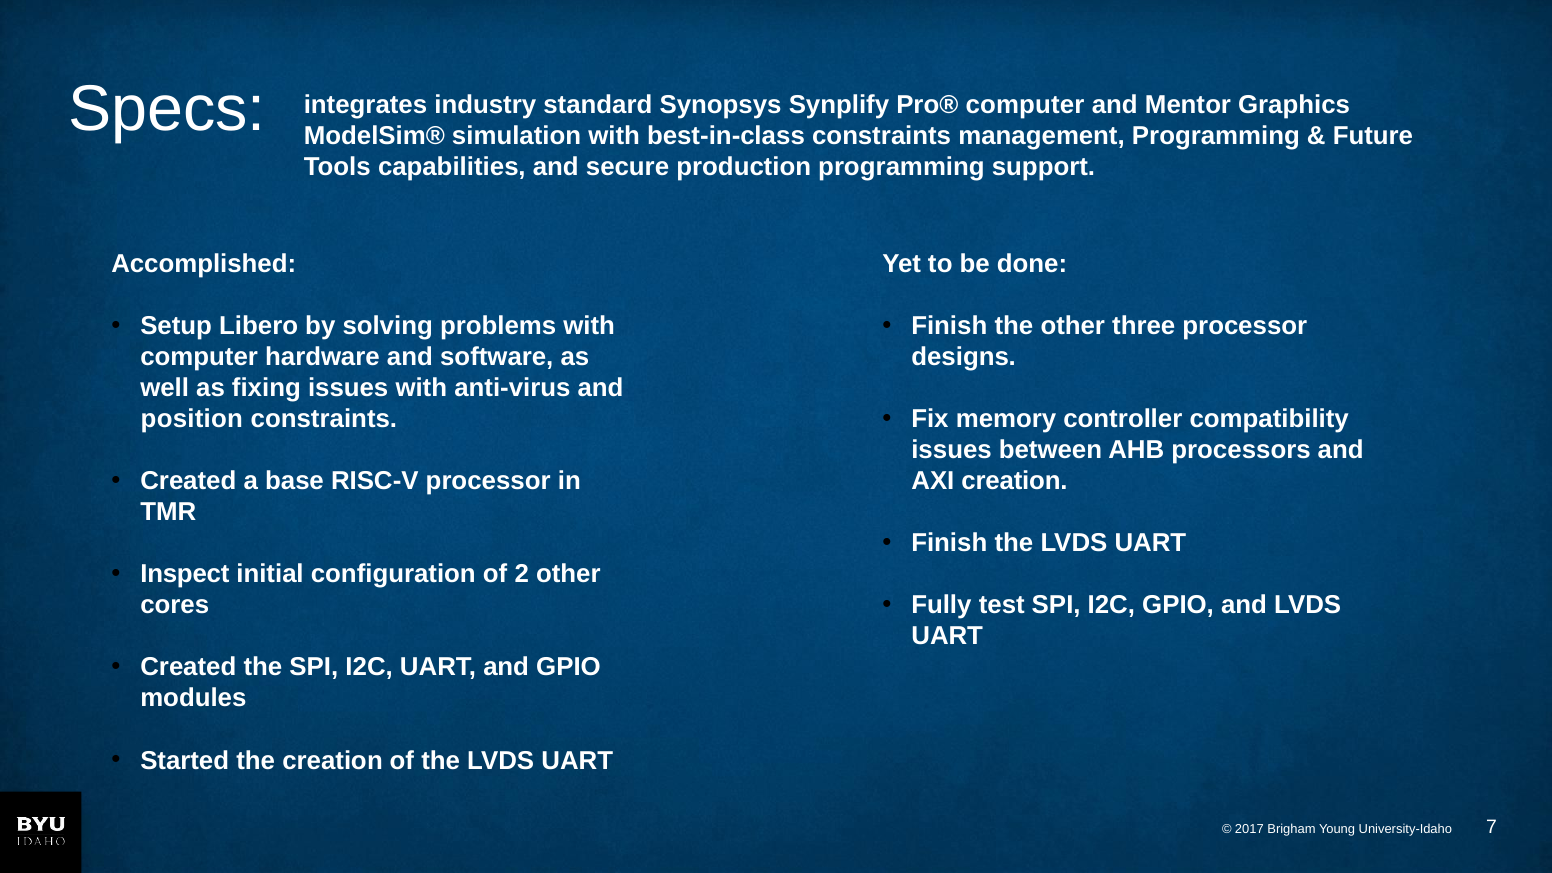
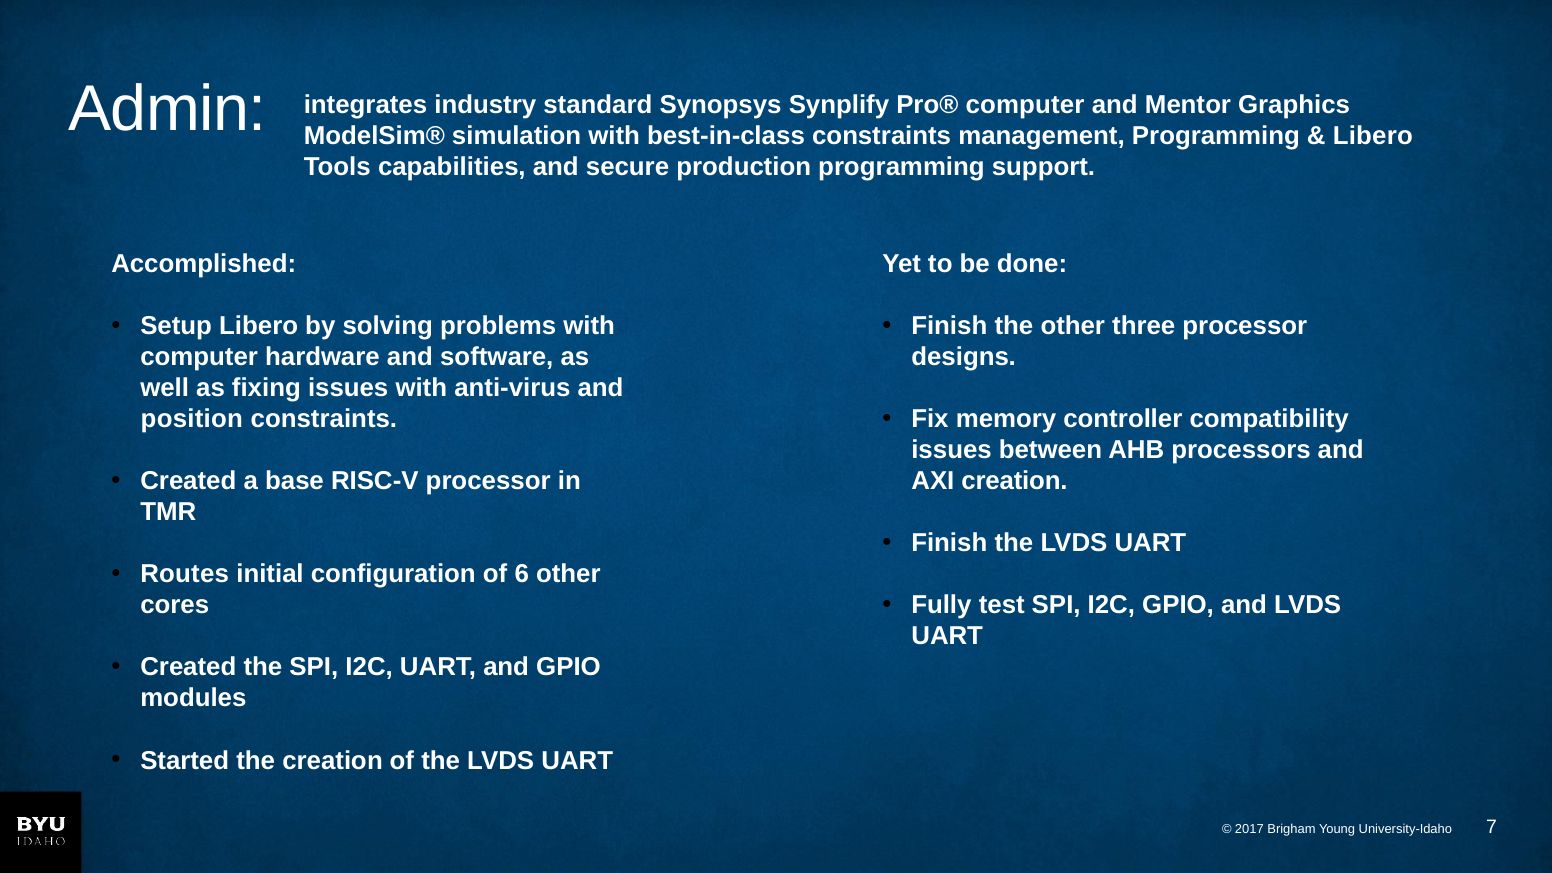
Specs: Specs -> Admin
Future at (1373, 136): Future -> Libero
Inspect: Inspect -> Routes
2: 2 -> 6
